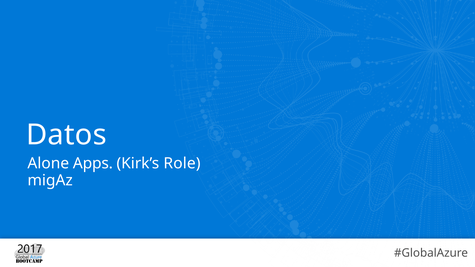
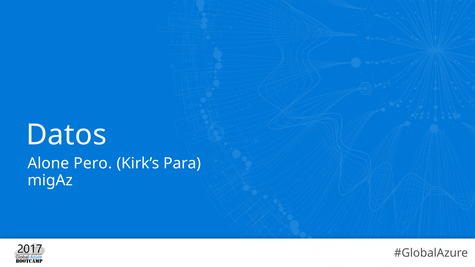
Apps: Apps -> Pero
Role: Role -> Para
